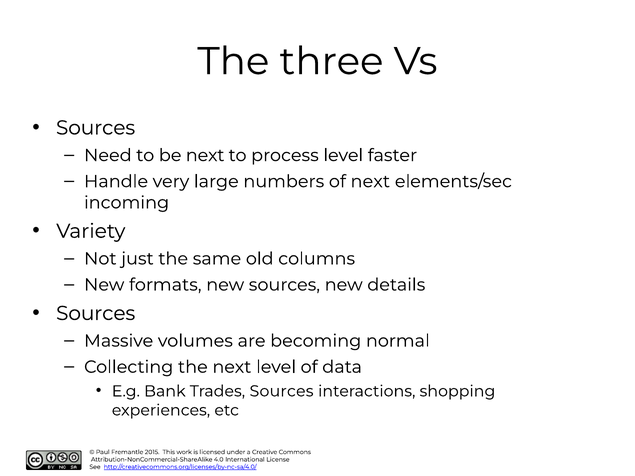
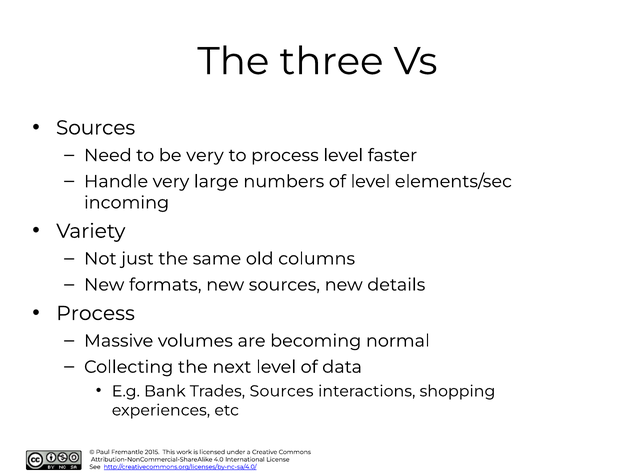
be next: next -> very
of next: next -> level
Sources at (96, 314): Sources -> Process
